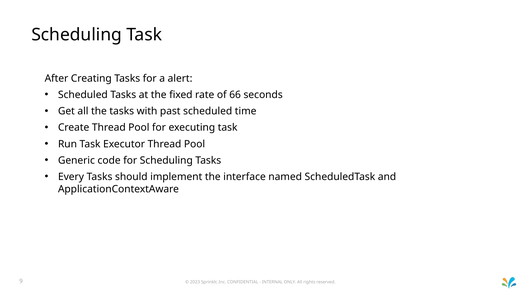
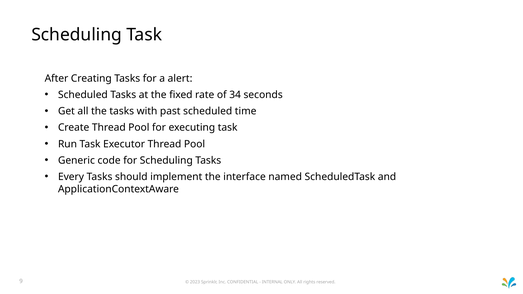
66: 66 -> 34
